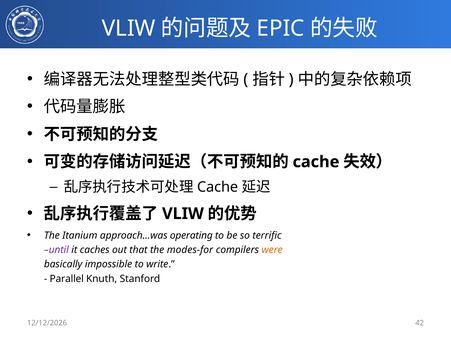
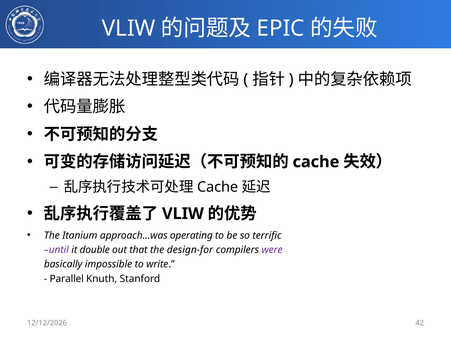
caches: caches -> double
modes-for: modes-for -> design-for
were colour: orange -> purple
